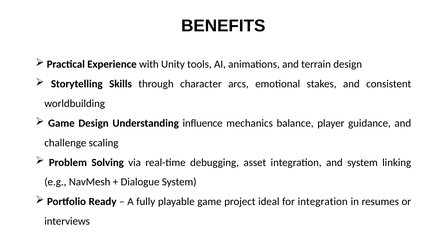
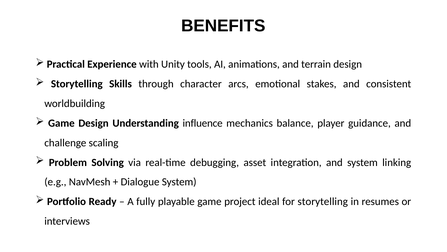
for integration: integration -> storytelling
